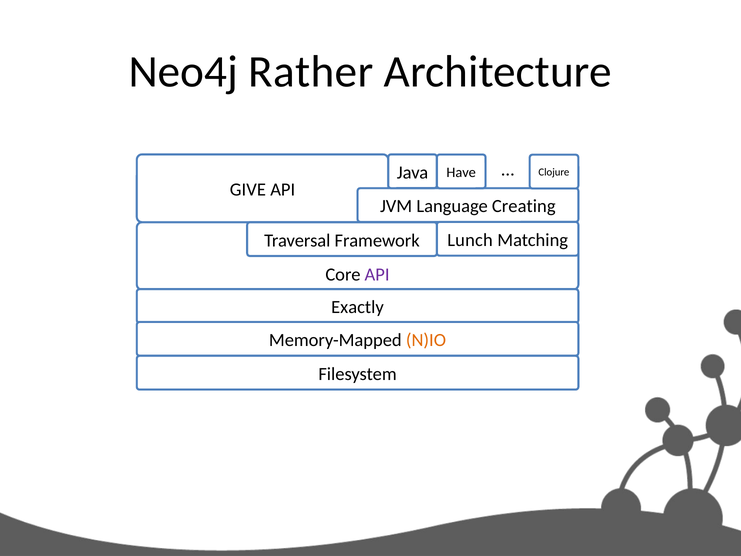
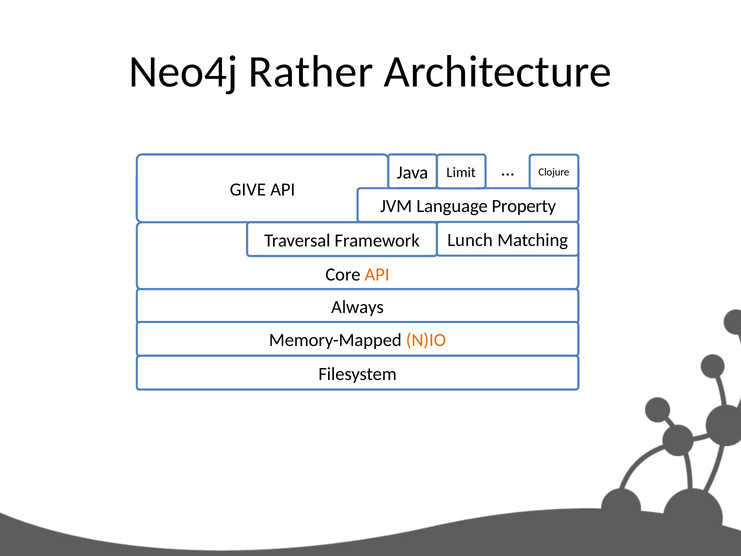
Have: Have -> Limit
Creating: Creating -> Property
API at (377, 275) colour: purple -> orange
Exactly: Exactly -> Always
